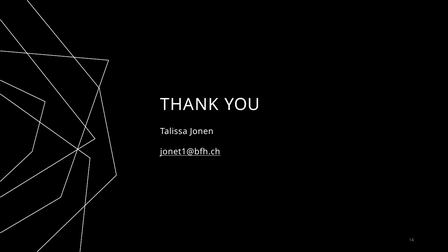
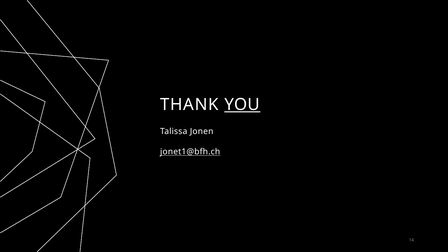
YOU underline: none -> present
